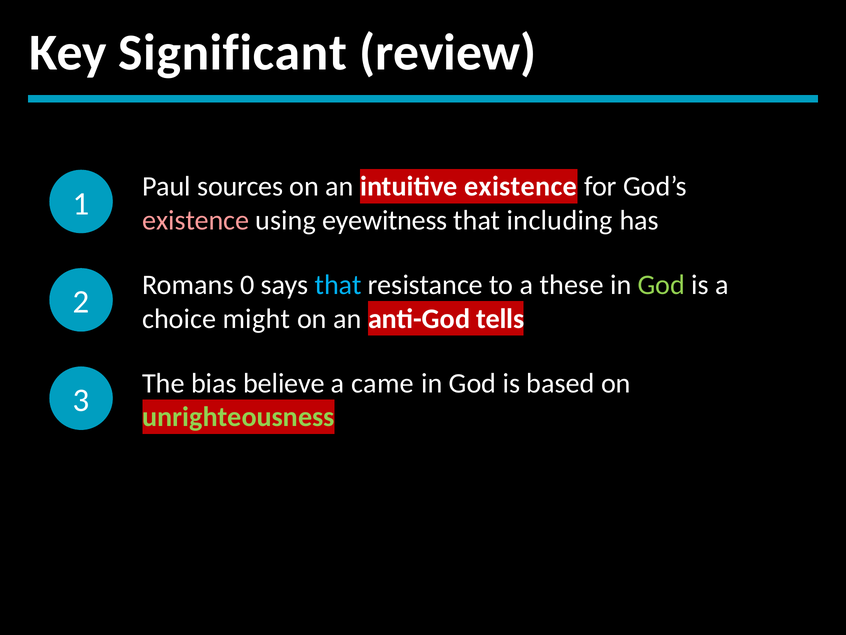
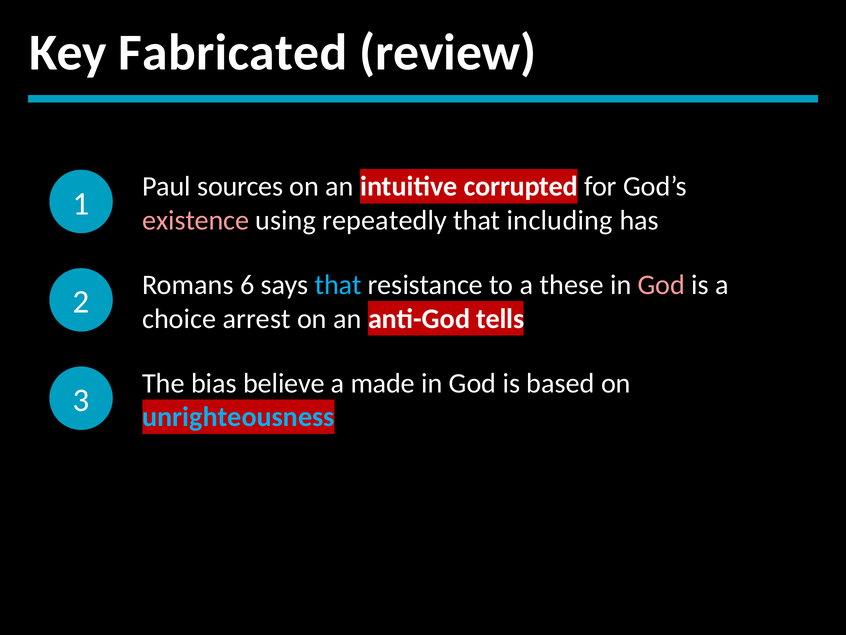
Significant: Significant -> Fabricated
intuitive existence: existence -> corrupted
eyewitness: eyewitness -> repeatedly
0: 0 -> 6
God at (661, 285) colour: light green -> pink
might: might -> arrest
came: came -> made
unrighteousness colour: light green -> light blue
